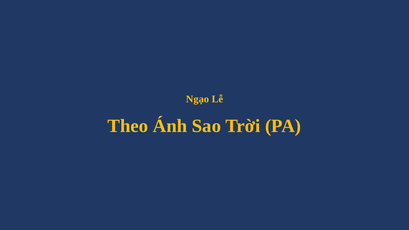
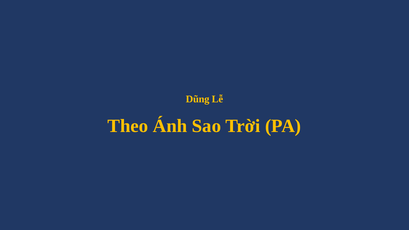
Ngạo: Ngạo -> Dũng
